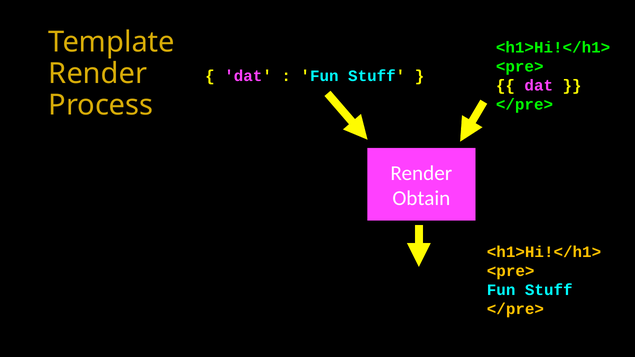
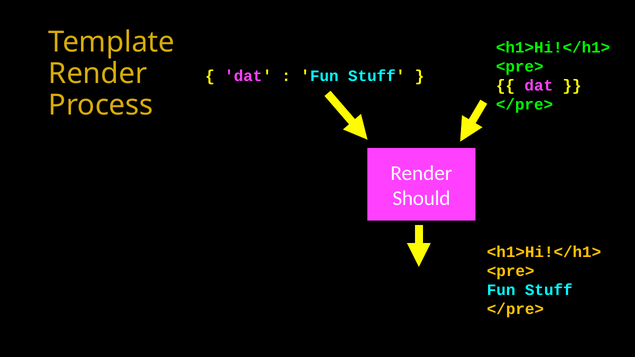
Obtain: Obtain -> Should
